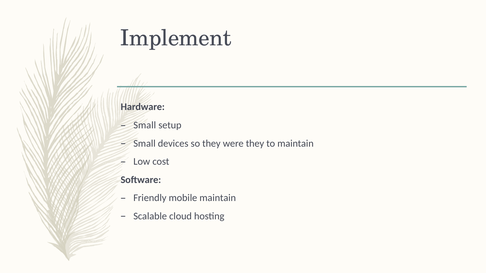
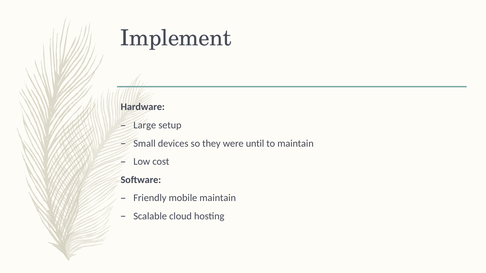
Small at (145, 125): Small -> Large
were they: they -> until
